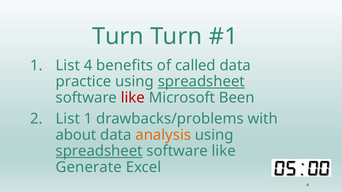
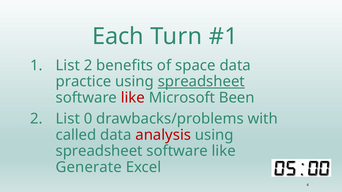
Turn at (118, 36): Turn -> Each
List 4: 4 -> 2
called: called -> space
List 1: 1 -> 0
about: about -> called
analysis colour: orange -> red
spreadsheet at (99, 151) underline: present -> none
